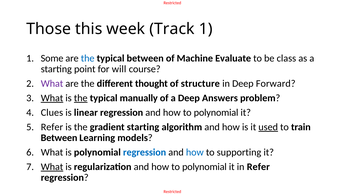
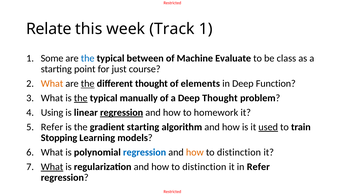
Those: Those -> Relate
will: will -> just
What at (52, 84) colour: purple -> orange
the at (88, 84) underline: none -> present
structure: structure -> elements
Forward: Forward -> Function
What at (52, 98) underline: present -> none
Deep Answers: Answers -> Thought
Clues: Clues -> Using
regression at (122, 113) underline: none -> present
polynomial at (216, 113): polynomial -> homework
Between at (59, 138): Between -> Stopping
how at (195, 152) colour: blue -> orange
supporting at (239, 152): supporting -> distinction
polynomial at (204, 167): polynomial -> distinction
